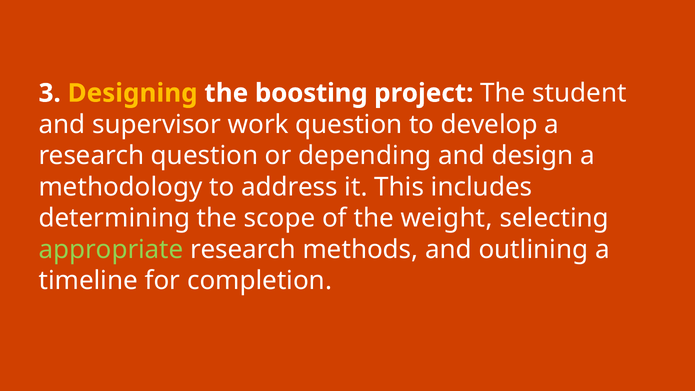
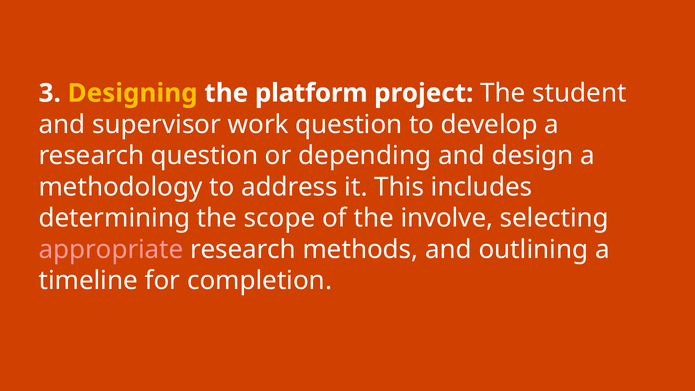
boosting: boosting -> platform
weight: weight -> involve
appropriate colour: light green -> pink
